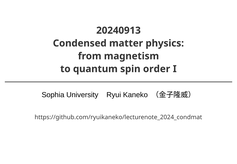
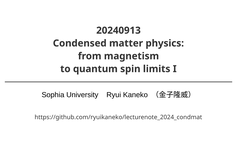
order: order -> limits
